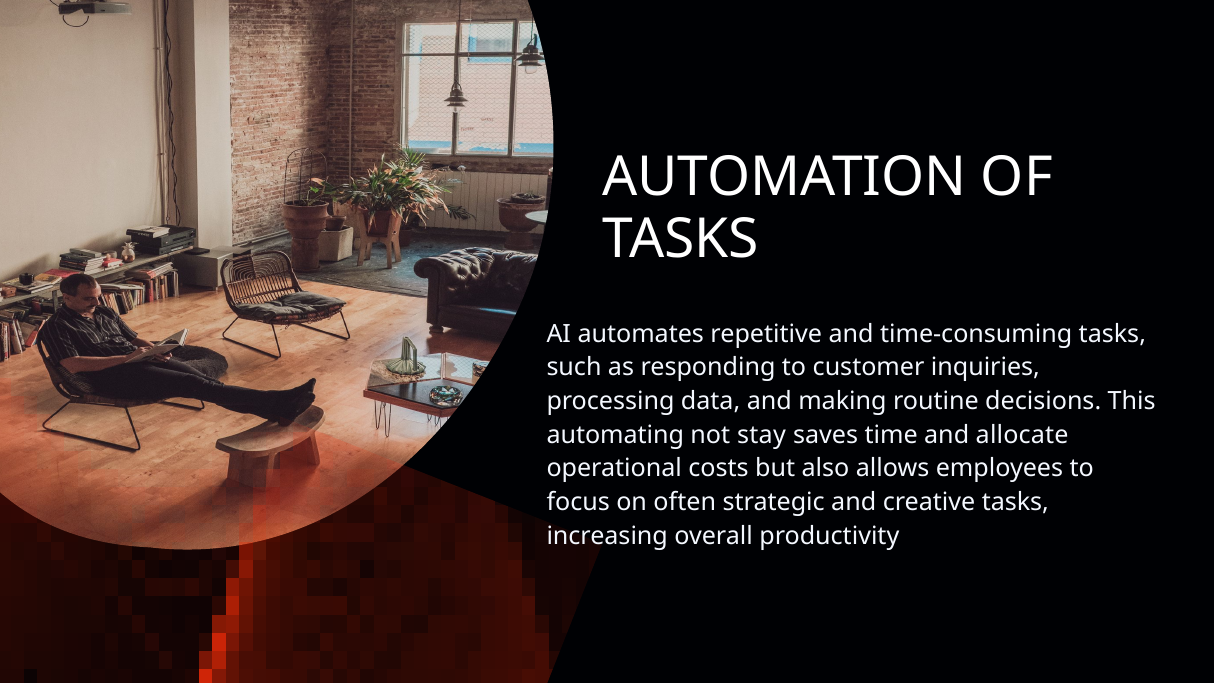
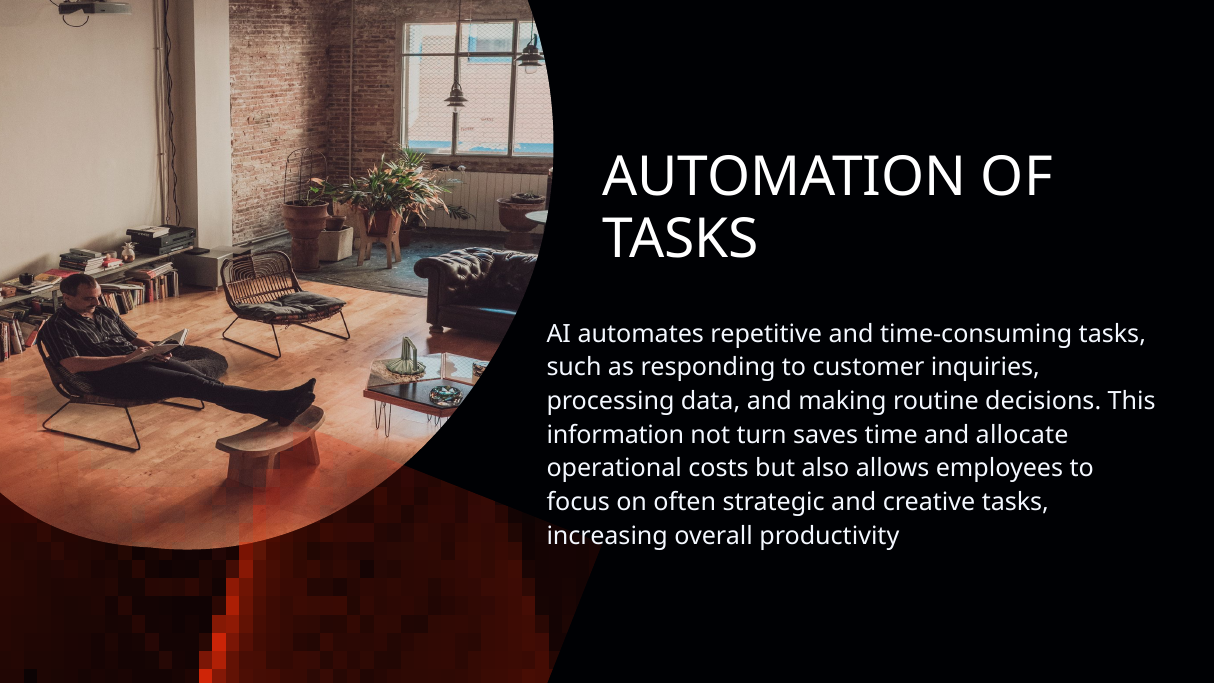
automating: automating -> information
stay: stay -> turn
